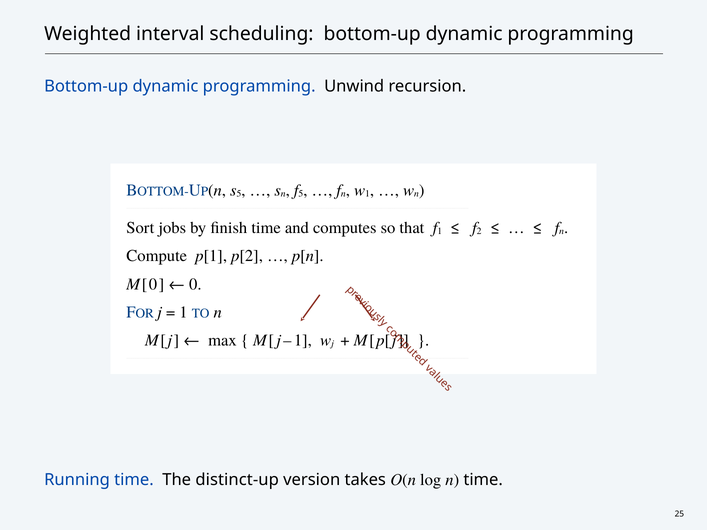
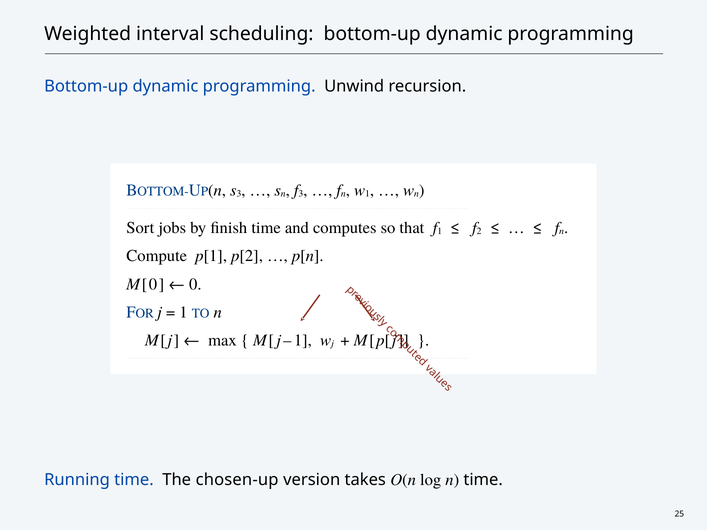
5 at (239, 194): 5 -> 3
5 at (301, 194): 5 -> 3
distinct-up: distinct-up -> chosen-up
